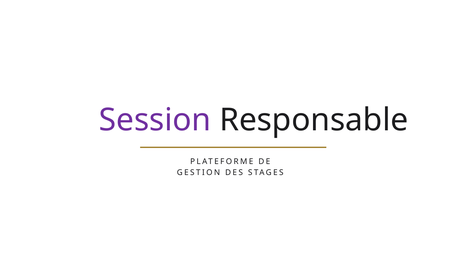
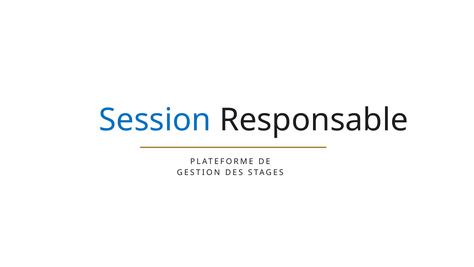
Session colour: purple -> blue
